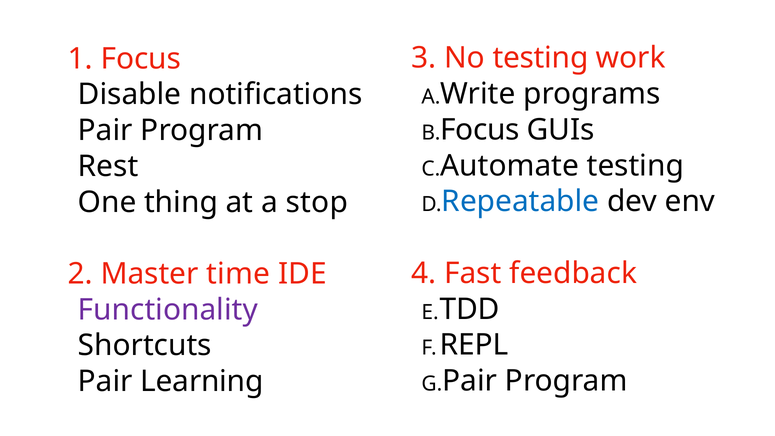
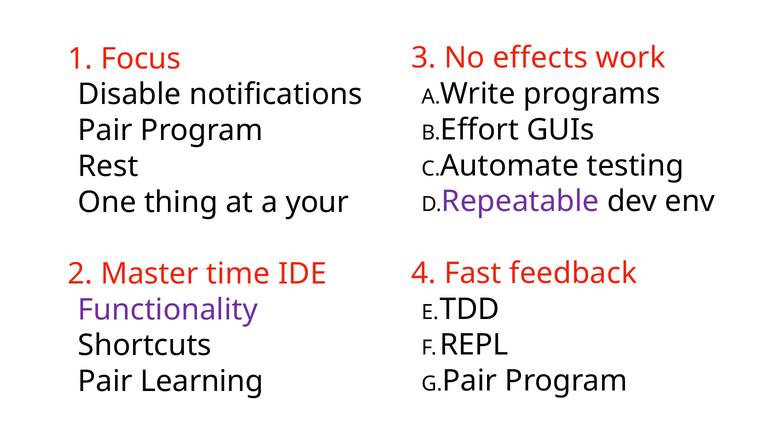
No testing: testing -> effects
Focus at (480, 130): Focus -> Effort
stop: stop -> your
Repeatable colour: blue -> purple
